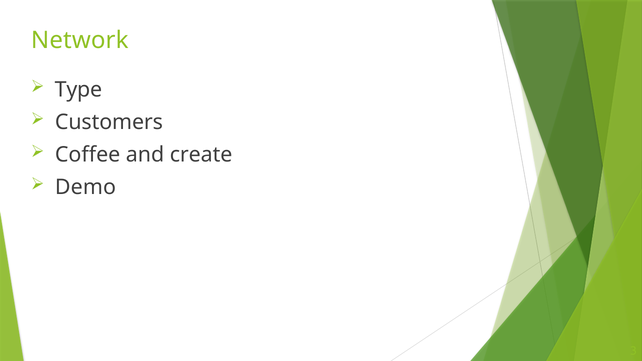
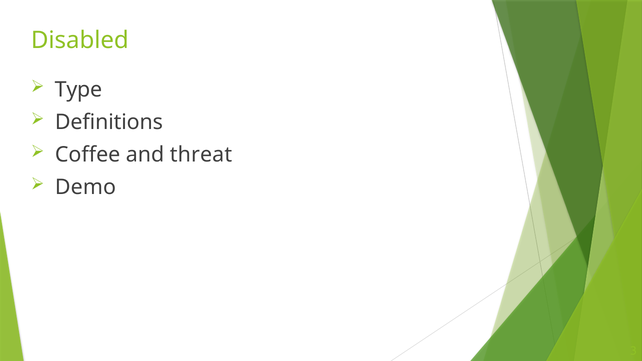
Network: Network -> Disabled
Customers: Customers -> Definitions
create: create -> threat
